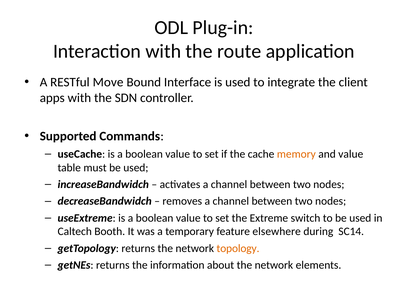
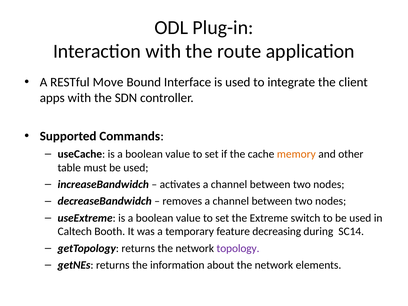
and value: value -> other
elsewhere: elsewhere -> decreasing
topology colour: orange -> purple
